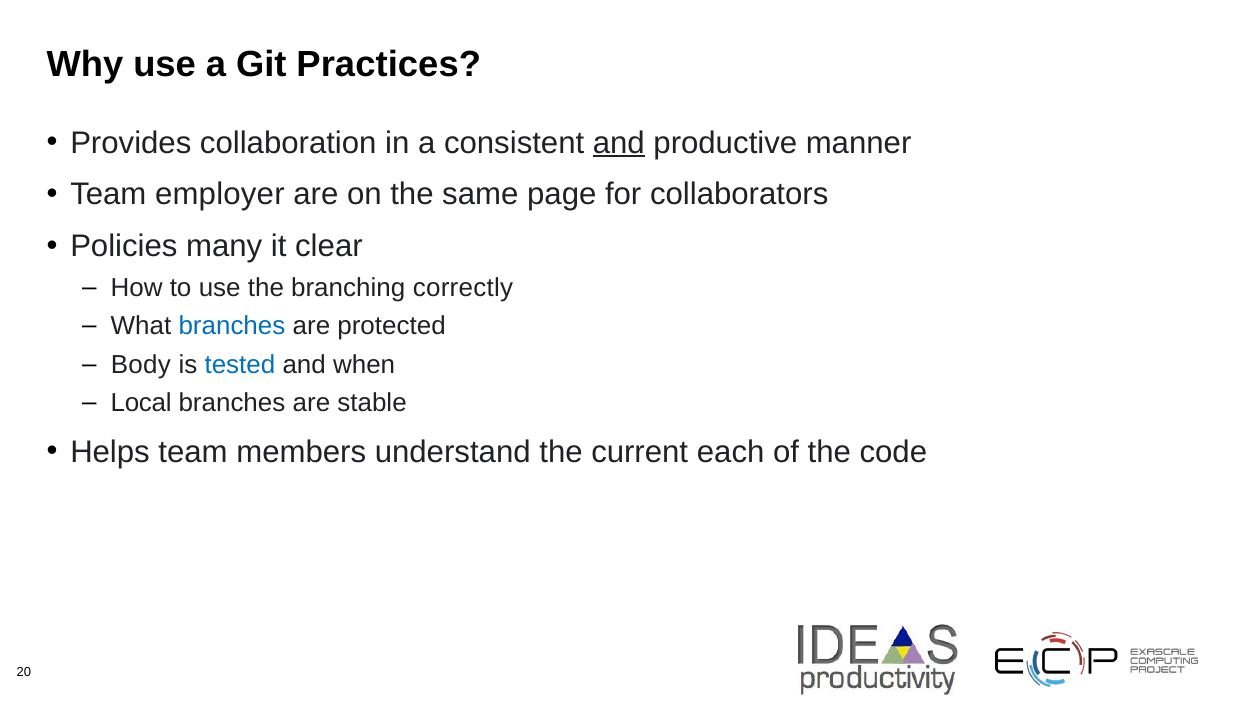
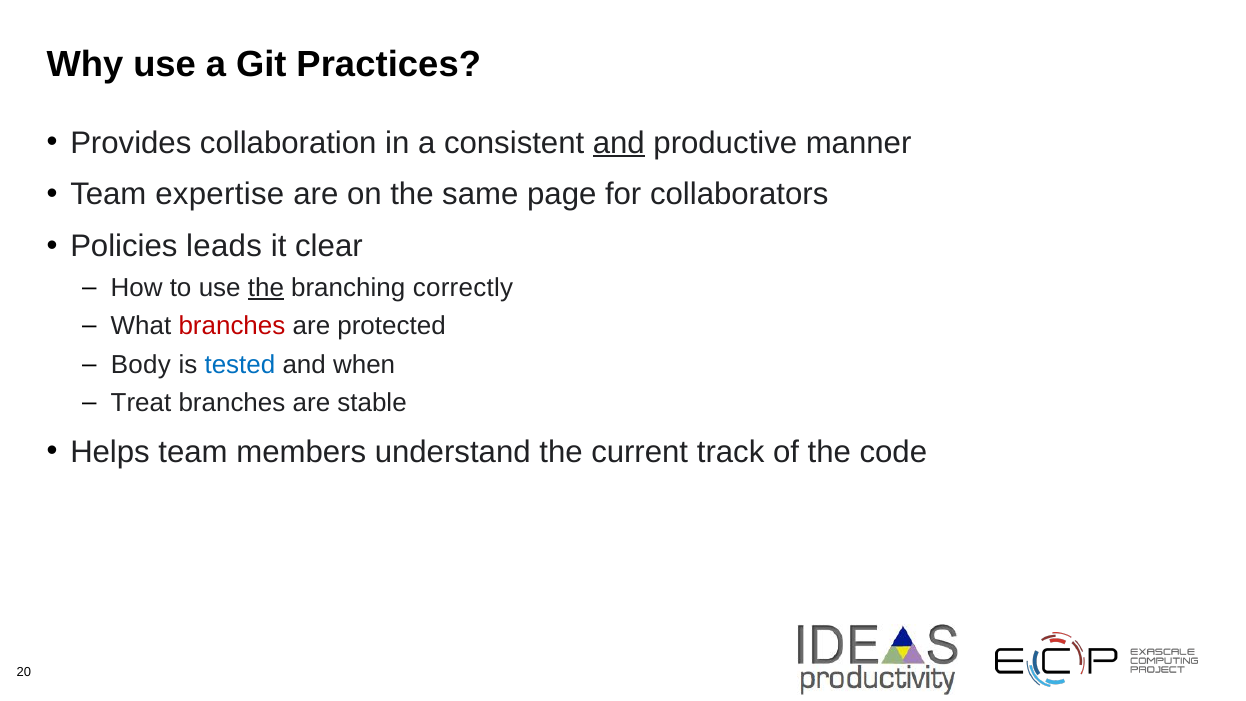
employer: employer -> expertise
many: many -> leads
the at (266, 288) underline: none -> present
branches at (232, 326) colour: blue -> red
Local: Local -> Treat
each: each -> track
